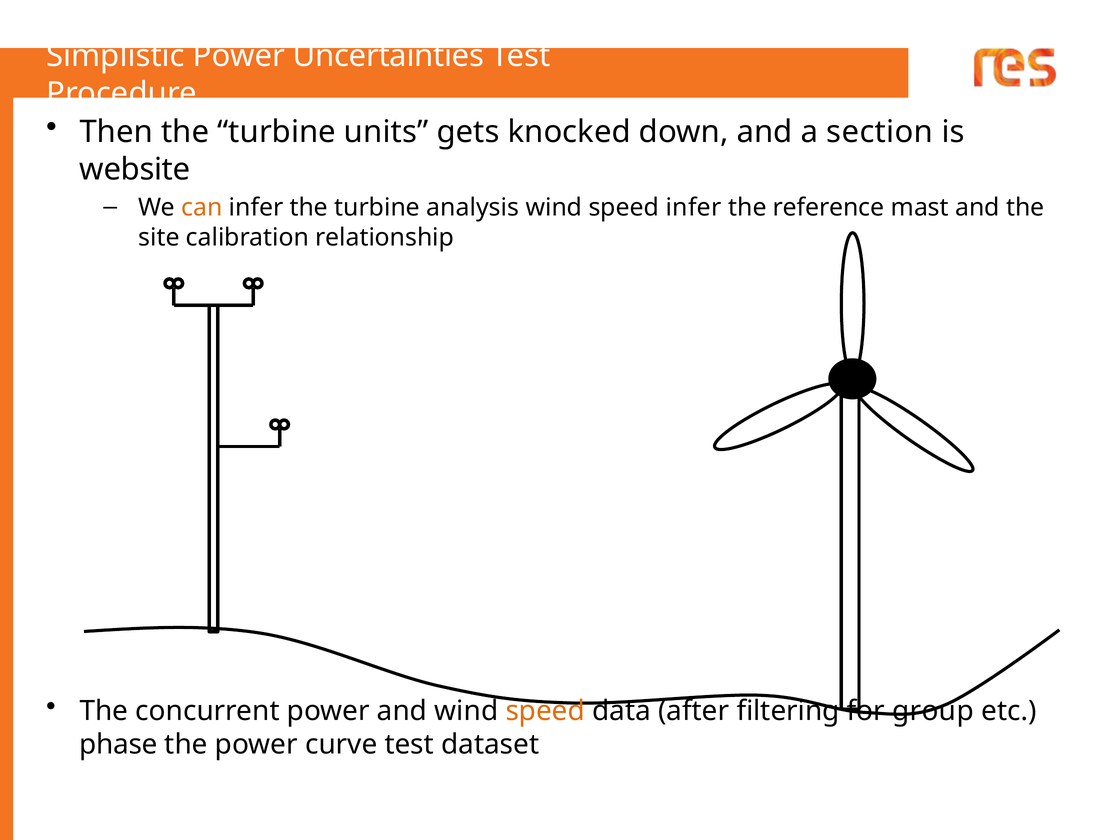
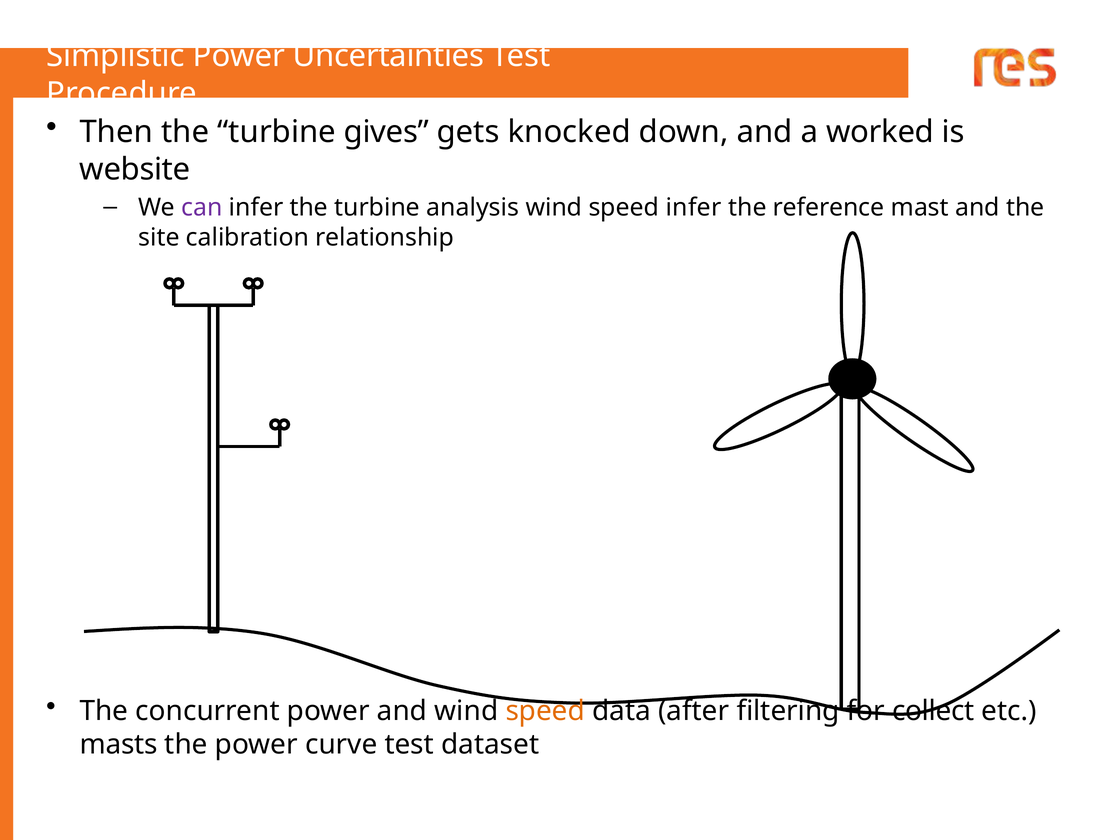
units: units -> gives
section: section -> worked
can colour: orange -> purple
group: group -> collect
phase: phase -> masts
